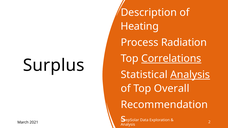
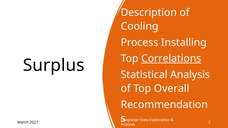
Heating: Heating -> Cooling
Radiation: Radiation -> Installing
Analysis at (190, 75) underline: present -> none
